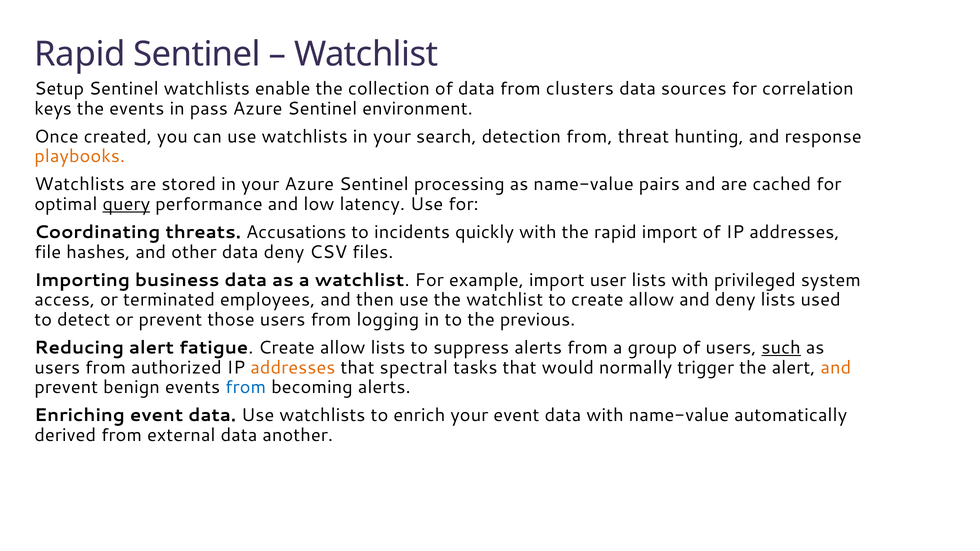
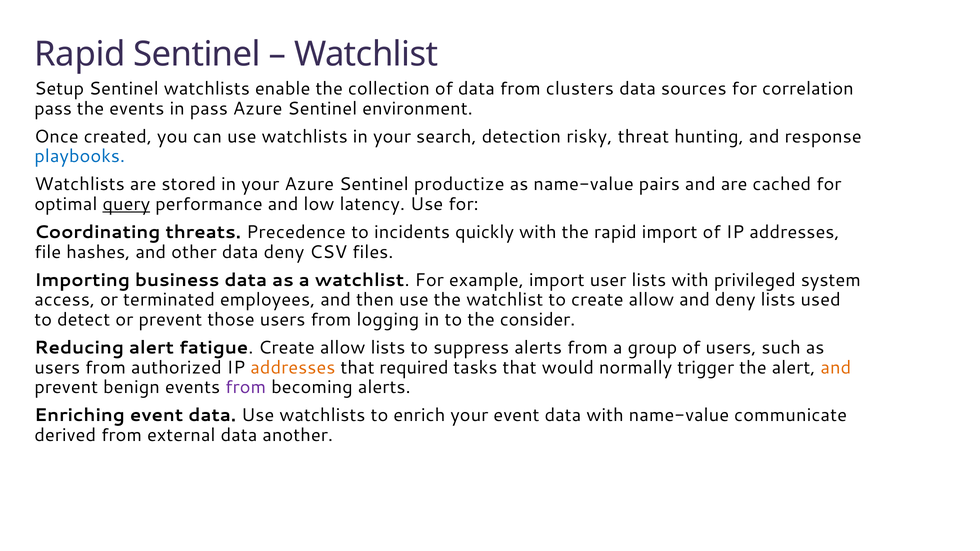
keys at (53, 108): keys -> pass
detection from: from -> risky
playbooks colour: orange -> blue
processing: processing -> productize
Accusations: Accusations -> Precedence
previous: previous -> consider
such underline: present -> none
spectral: spectral -> required
from at (246, 388) colour: blue -> purple
automatically: automatically -> communicate
